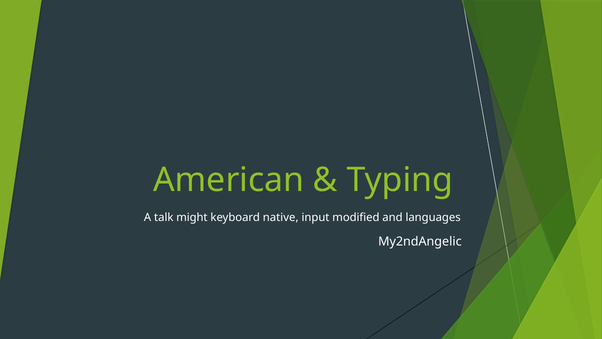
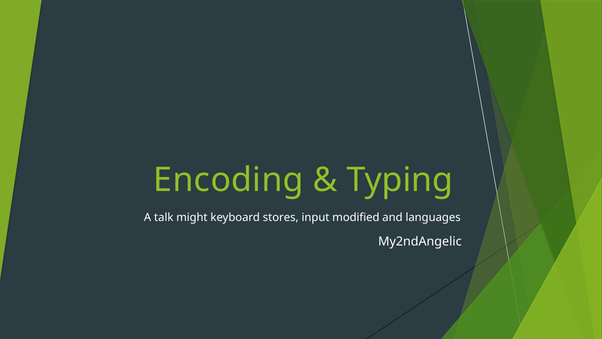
American: American -> Encoding
native: native -> stores
